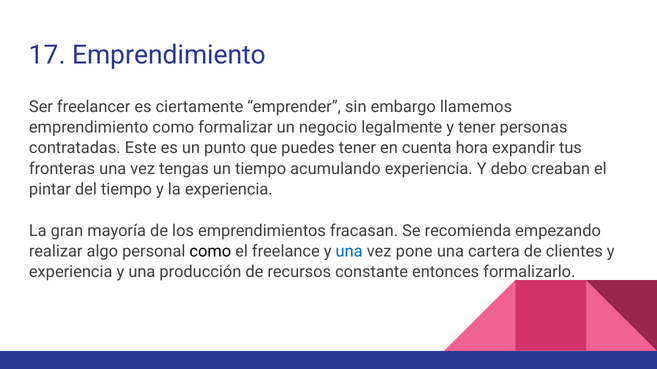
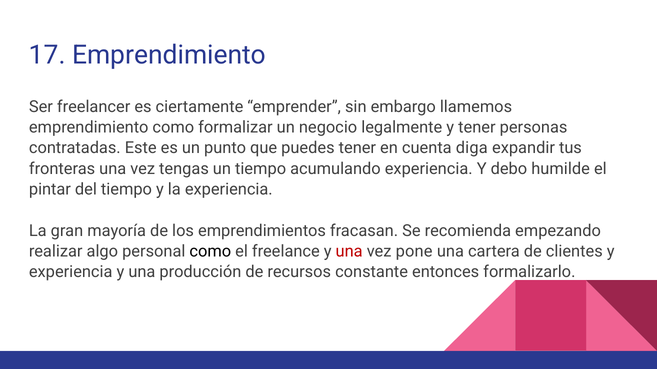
hora: hora -> diga
creaban: creaban -> humilde
una at (349, 252) colour: blue -> red
